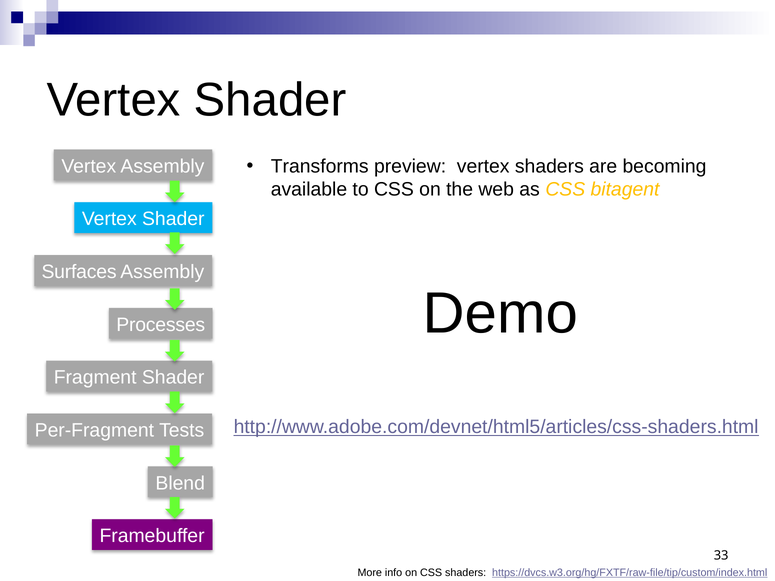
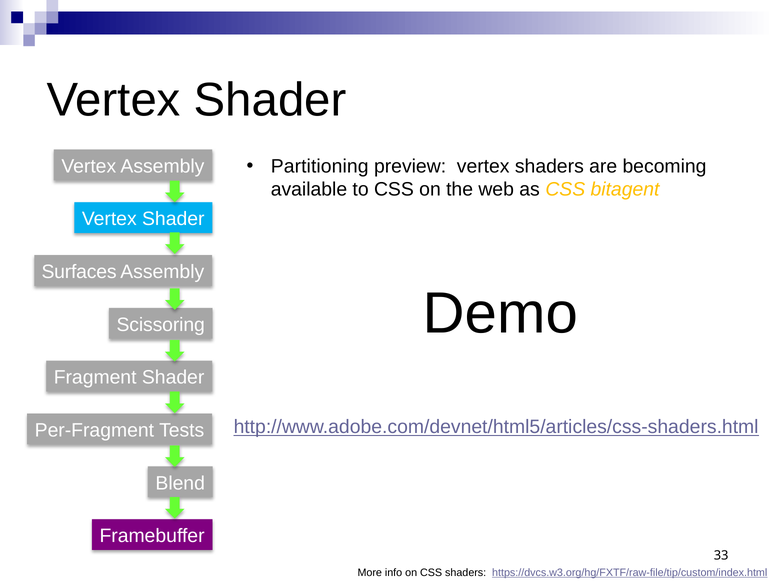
Transforms: Transforms -> Partitioning
Processes: Processes -> Scissoring
